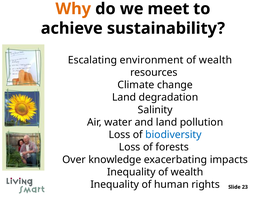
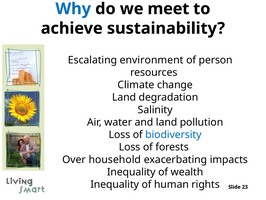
Why colour: orange -> blue
wealth at (216, 60): wealth -> person
knowledge: knowledge -> household
